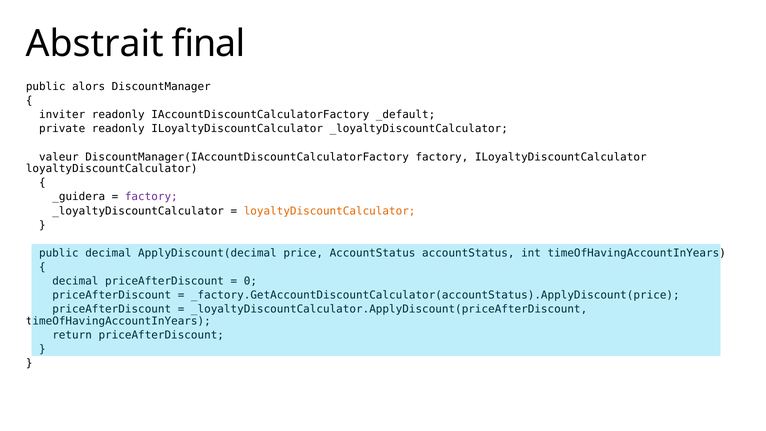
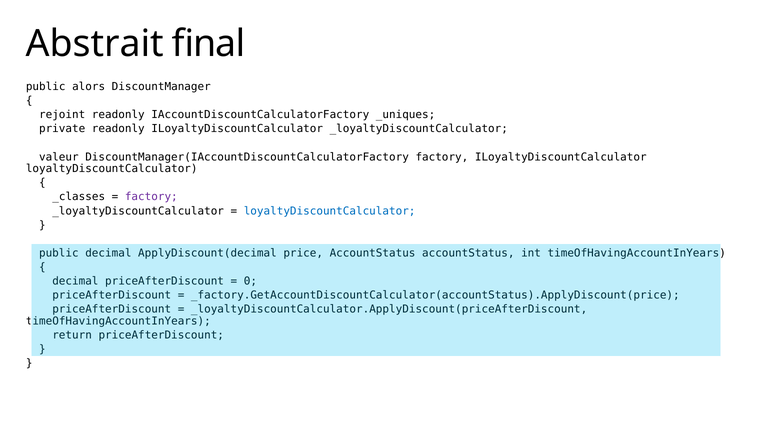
inviter: inviter -> rejoint
_default: _default -> _uniques
_guidera: _guidera -> _classes
loyaltyDiscountCalculator at (330, 211) colour: orange -> blue
